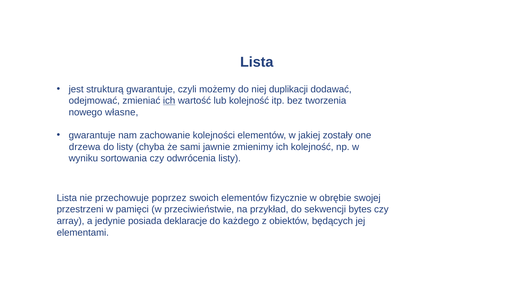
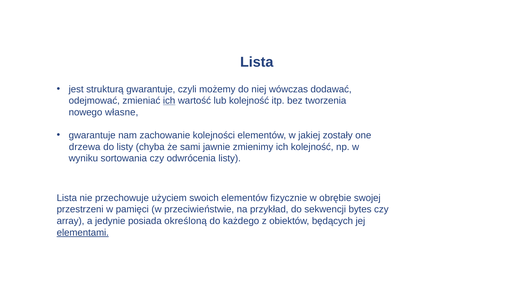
duplikacji: duplikacji -> wówczas
poprzez: poprzez -> użyciem
deklaracje: deklaracje -> określoną
elementami underline: none -> present
